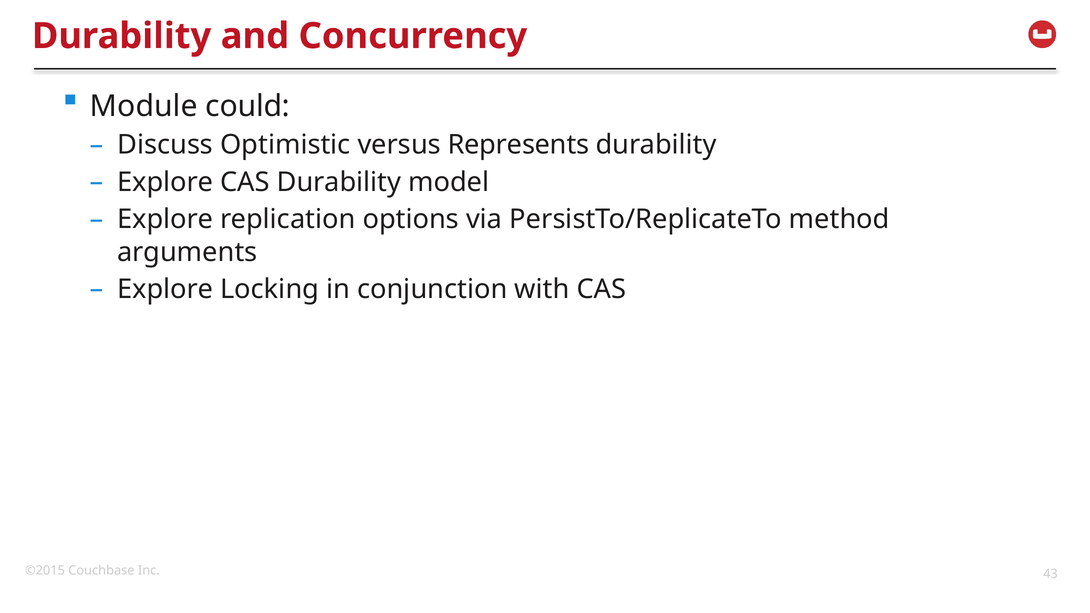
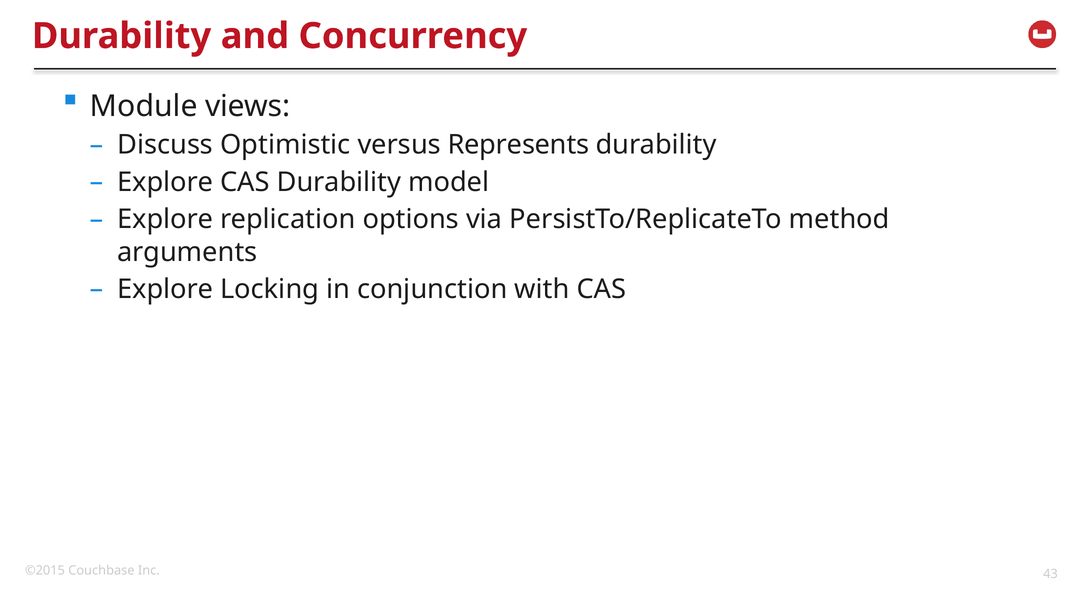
could: could -> views
